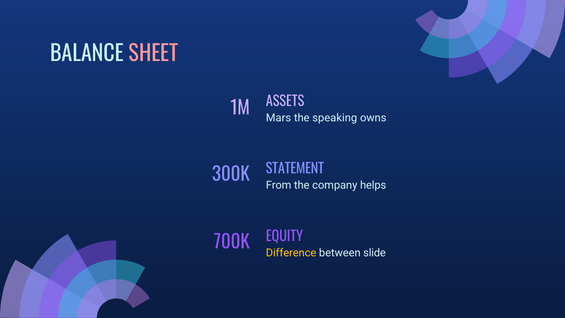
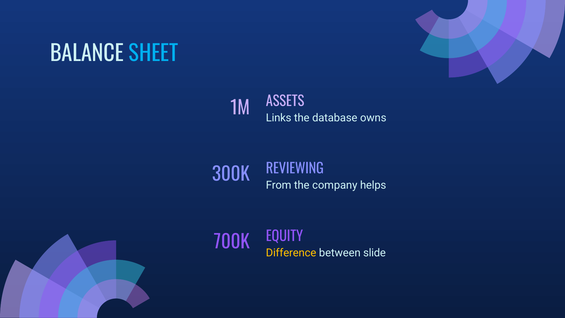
SHEET colour: pink -> light blue
Mars: Mars -> Links
speaking: speaking -> database
STATEMENT: STATEMENT -> REVIEWING
